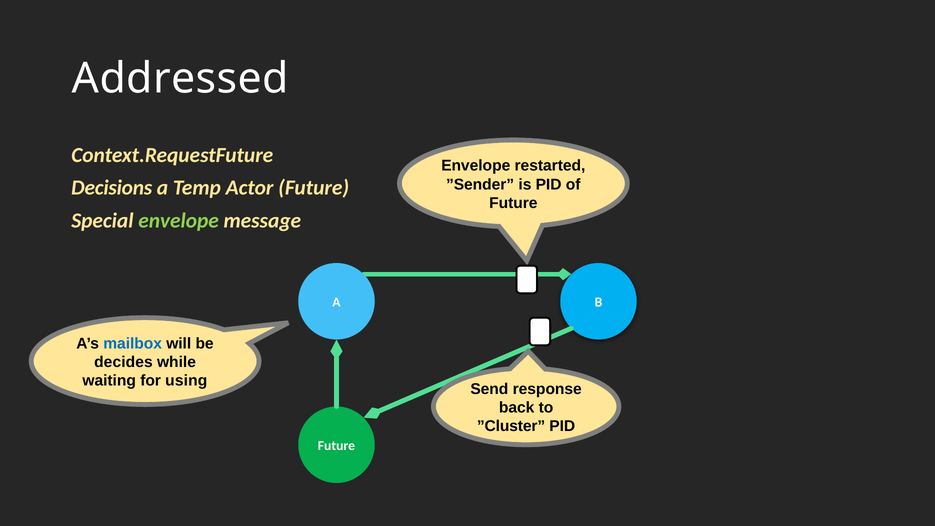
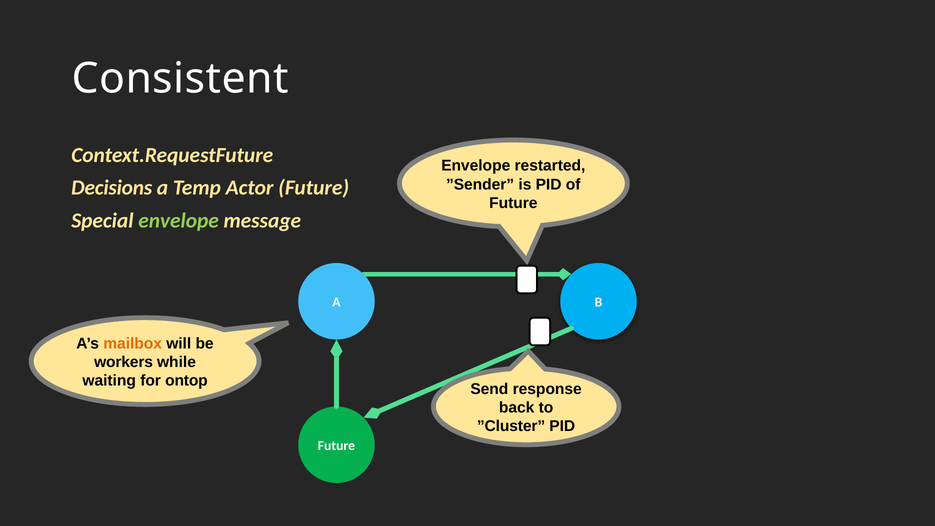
Addressed: Addressed -> Consistent
mailbox colour: blue -> orange
decides: decides -> workers
using: using -> ontop
